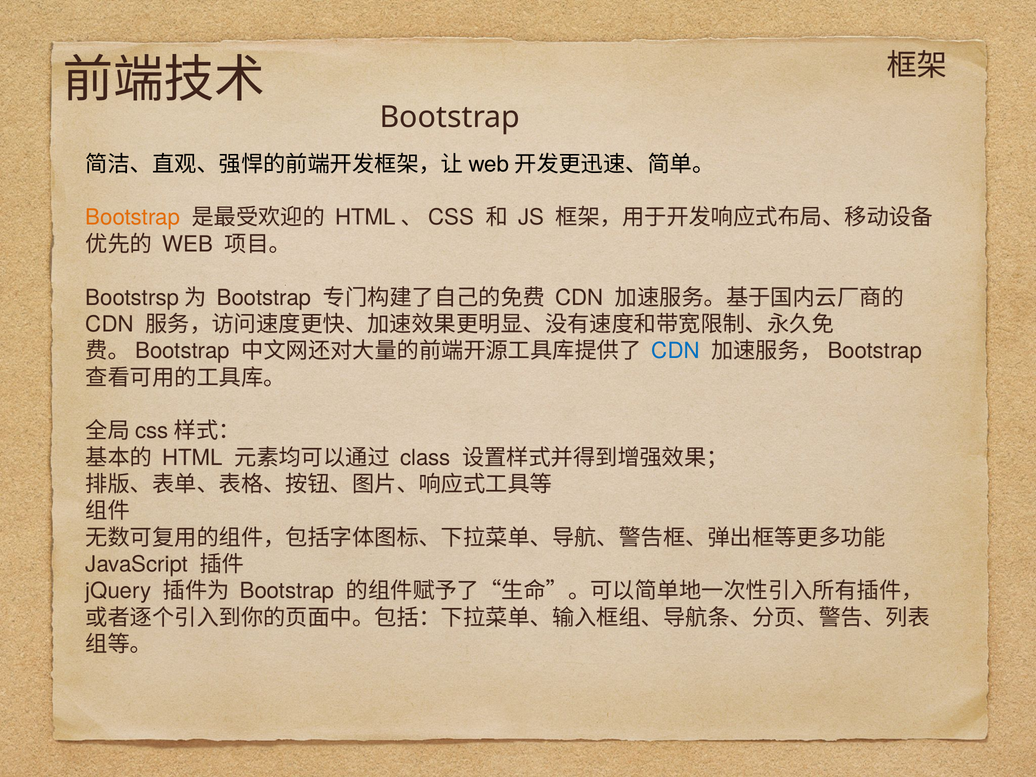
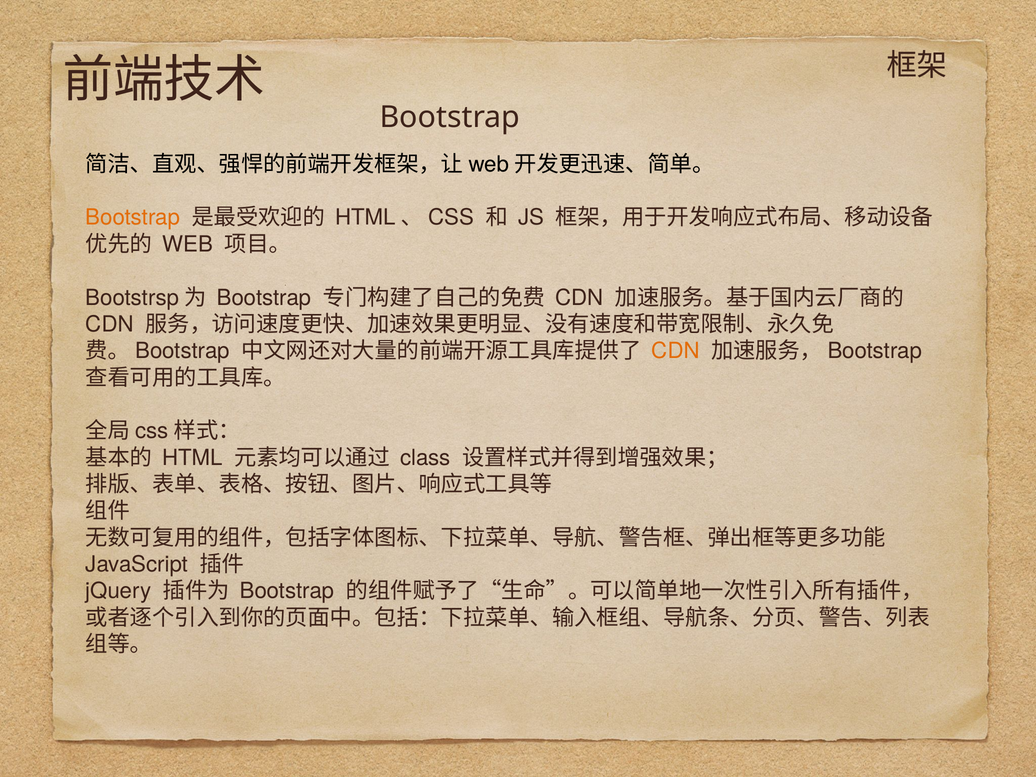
CDN at (676, 351) colour: blue -> orange
